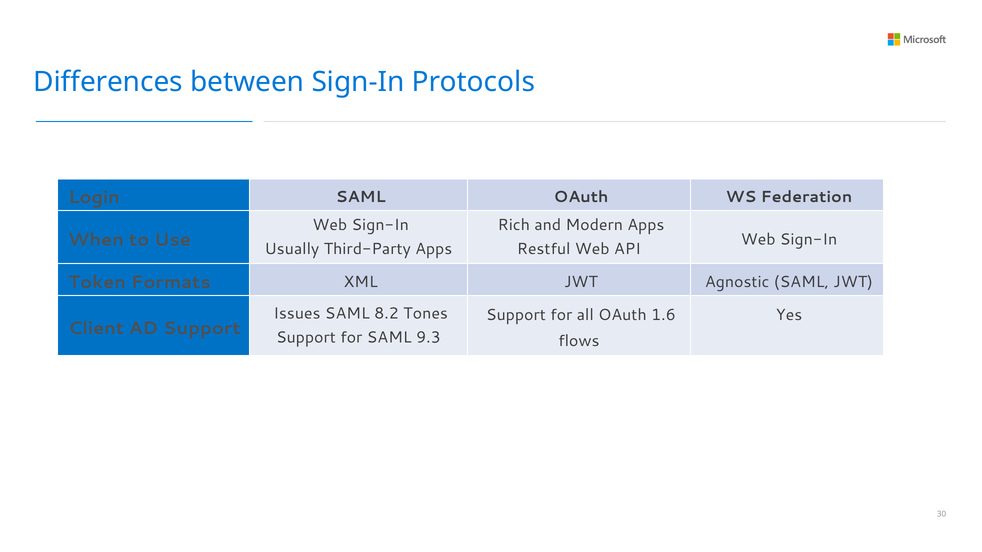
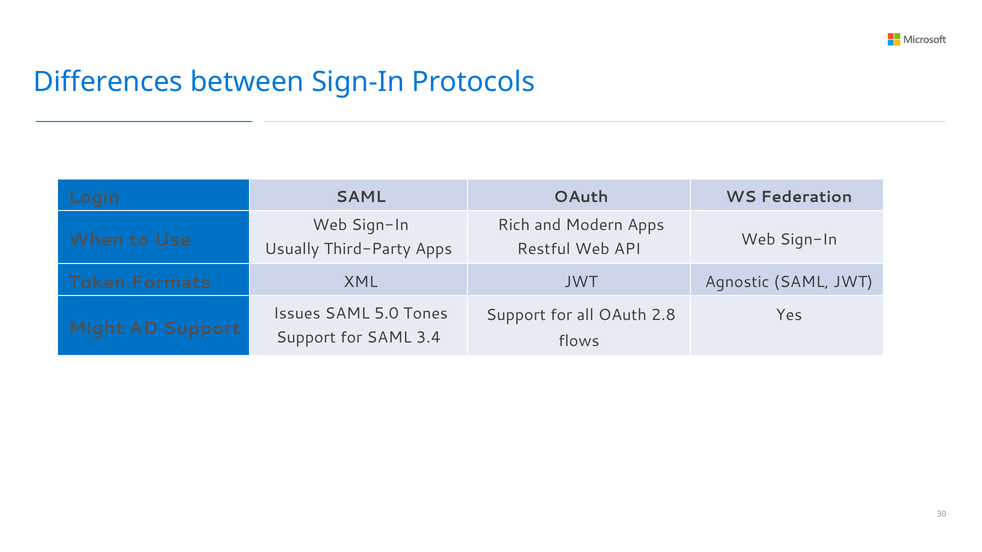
8.2: 8.2 -> 5.0
1.6: 1.6 -> 2.8
Client: Client -> Might
9.3: 9.3 -> 3.4
